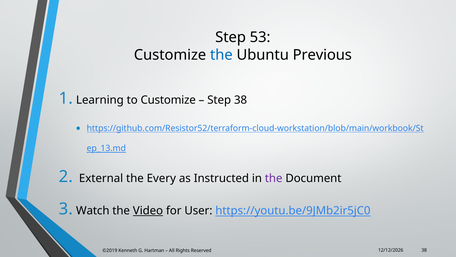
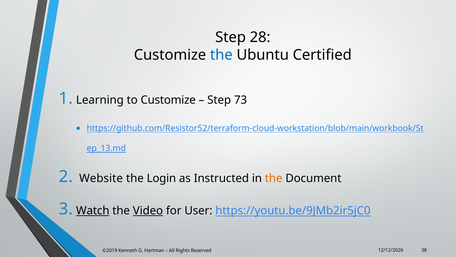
53: 53 -> 28
Previous: Previous -> Certified
Step 38: 38 -> 73
External: External -> Website
Every: Every -> Login
the at (274, 178) colour: purple -> orange
Watch underline: none -> present
